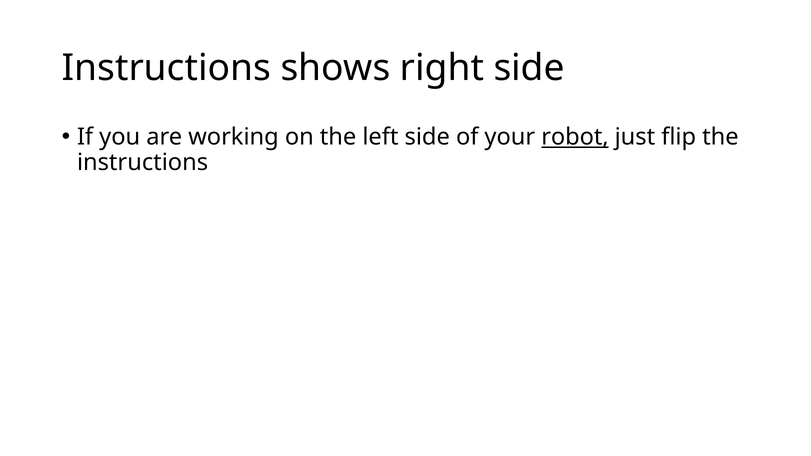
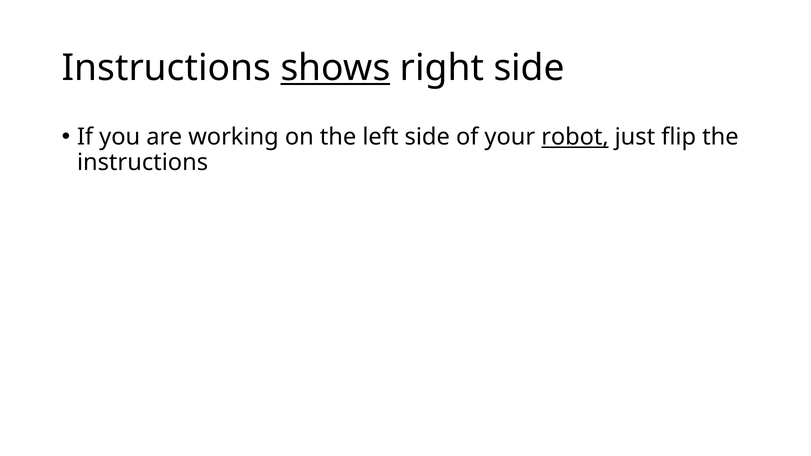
shows underline: none -> present
